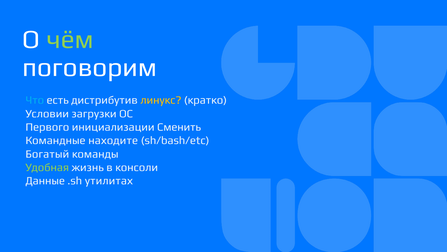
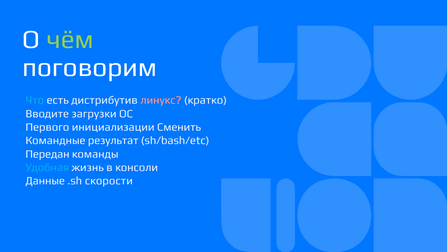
линукс colour: yellow -> pink
Условии: Условии -> Вводите
находите: находите -> результат
Богатый: Богатый -> Передан
Удобная colour: light green -> light blue
утилитах: утилитах -> скорости
